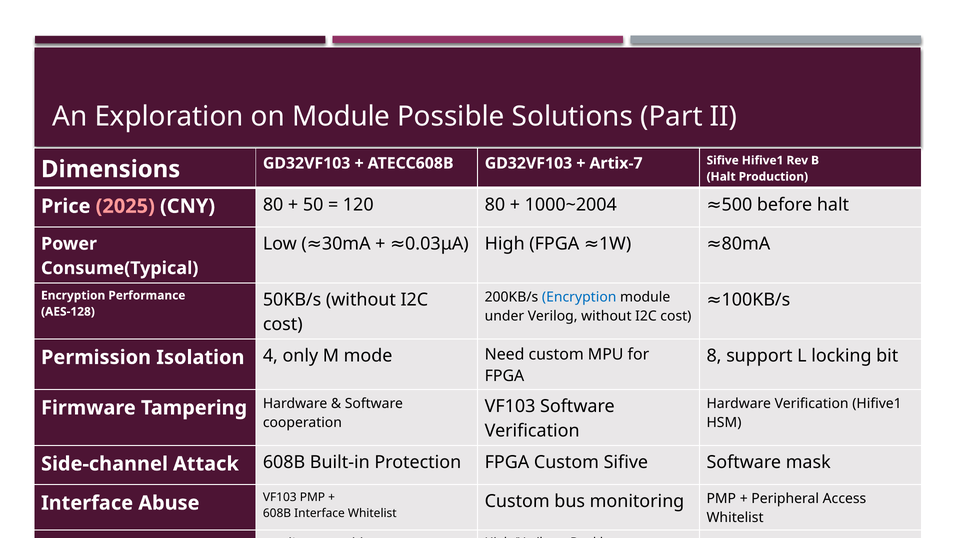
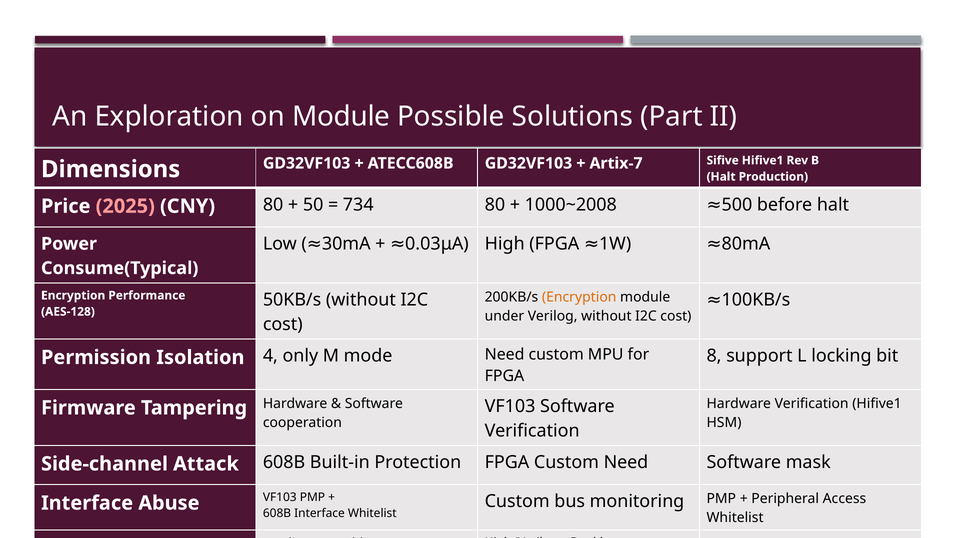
120: 120 -> 734
1000~2004: 1000~2004 -> 1000~2008
Encryption at (579, 297) colour: blue -> orange
Custom Sifive: Sifive -> Need
